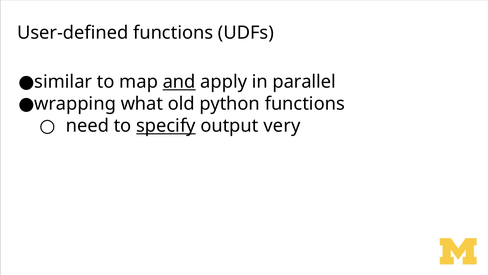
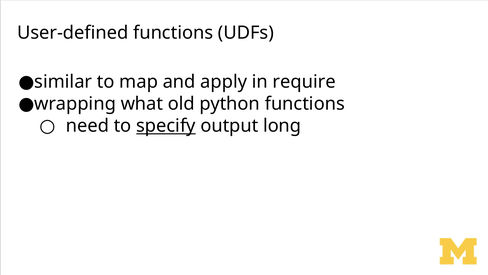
and underline: present -> none
parallel: parallel -> require
very: very -> long
